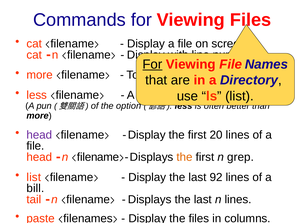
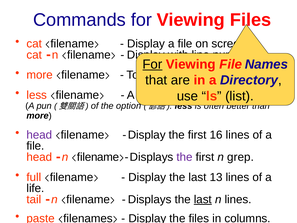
20: 20 -> 16
the at (185, 157) colour: orange -> purple
list at (34, 177): list -> full
92: 92 -> 13
bill: bill -> life
last at (203, 199) underline: none -> present
